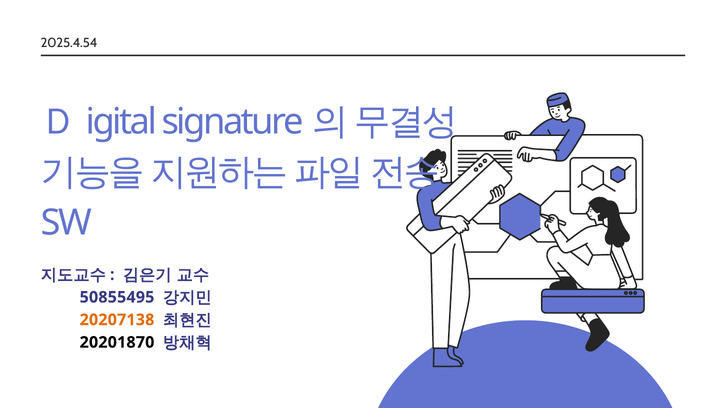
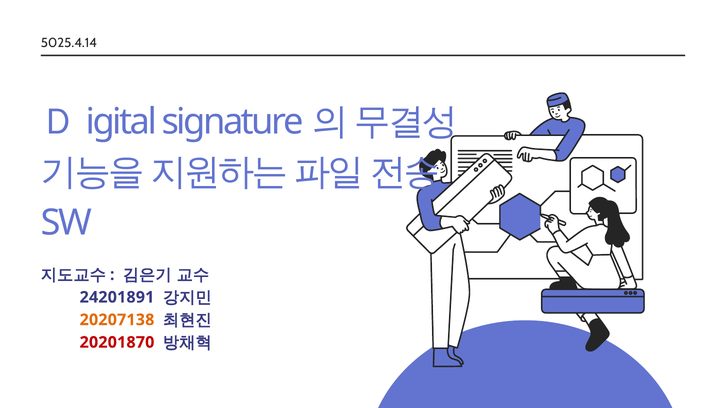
2025.4.54: 2025.4.54 -> 5025.4.14
50855495: 50855495 -> 24201891
20201870 colour: black -> red
